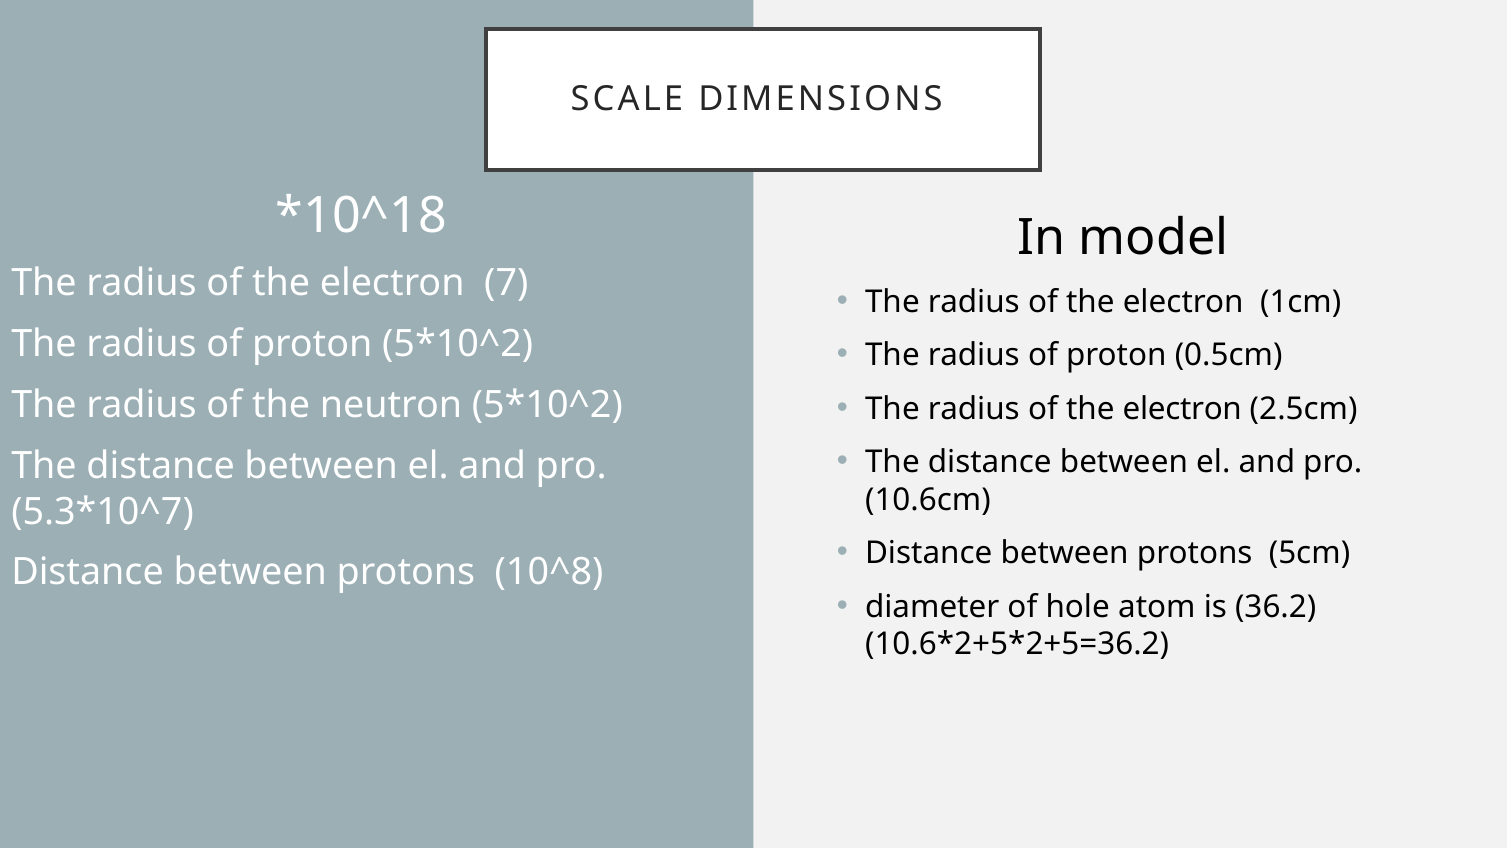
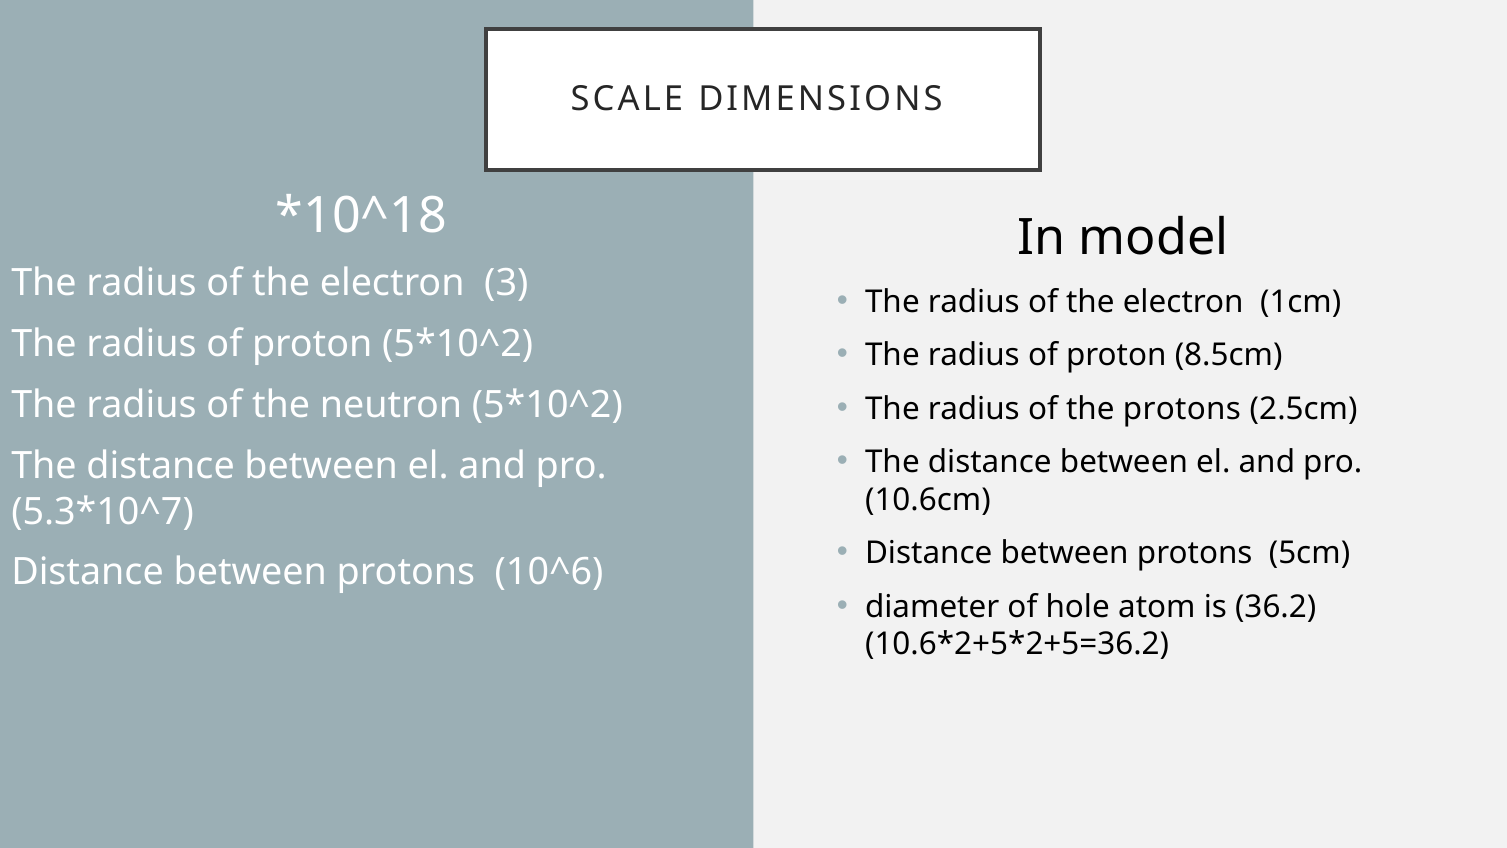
7: 7 -> 3
0.5cm: 0.5cm -> 8.5cm
electron at (1182, 409): electron -> protons
10^8: 10^8 -> 10^6
